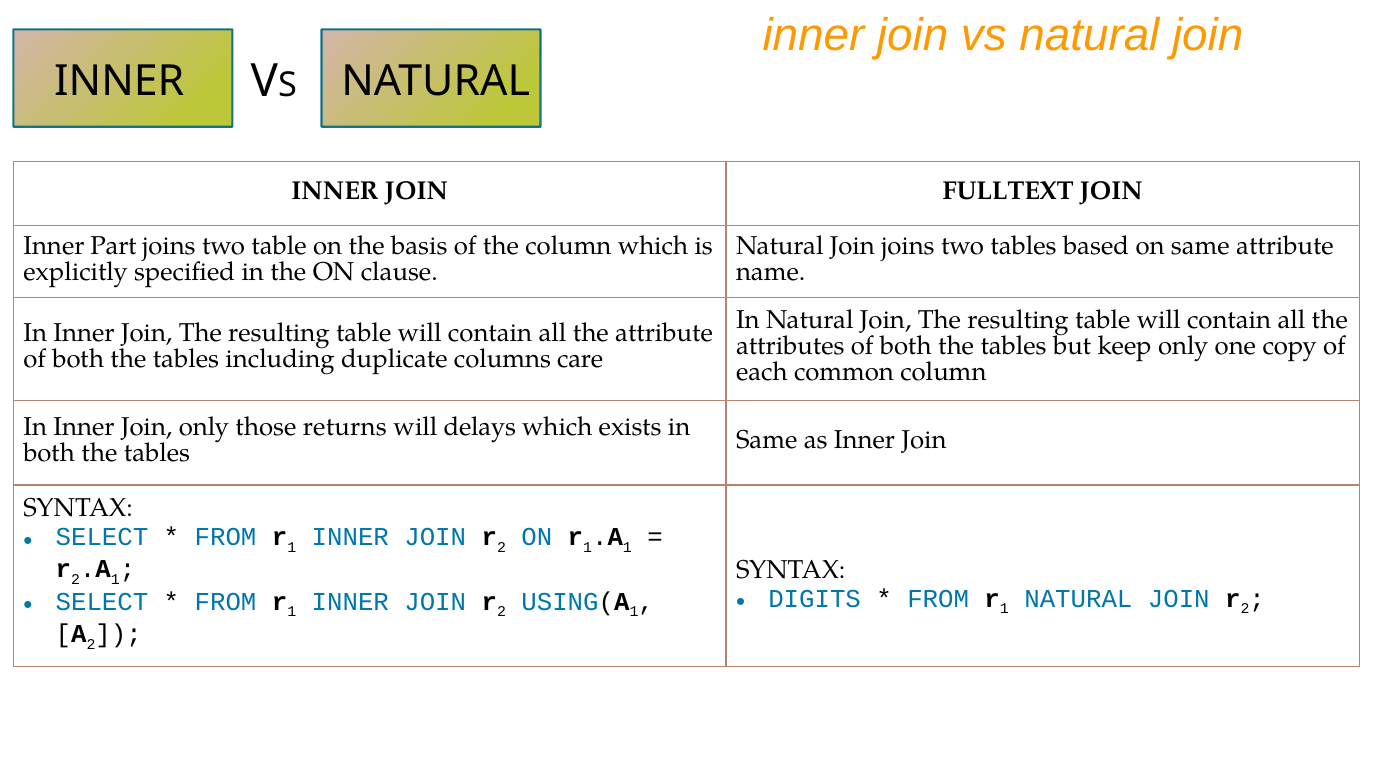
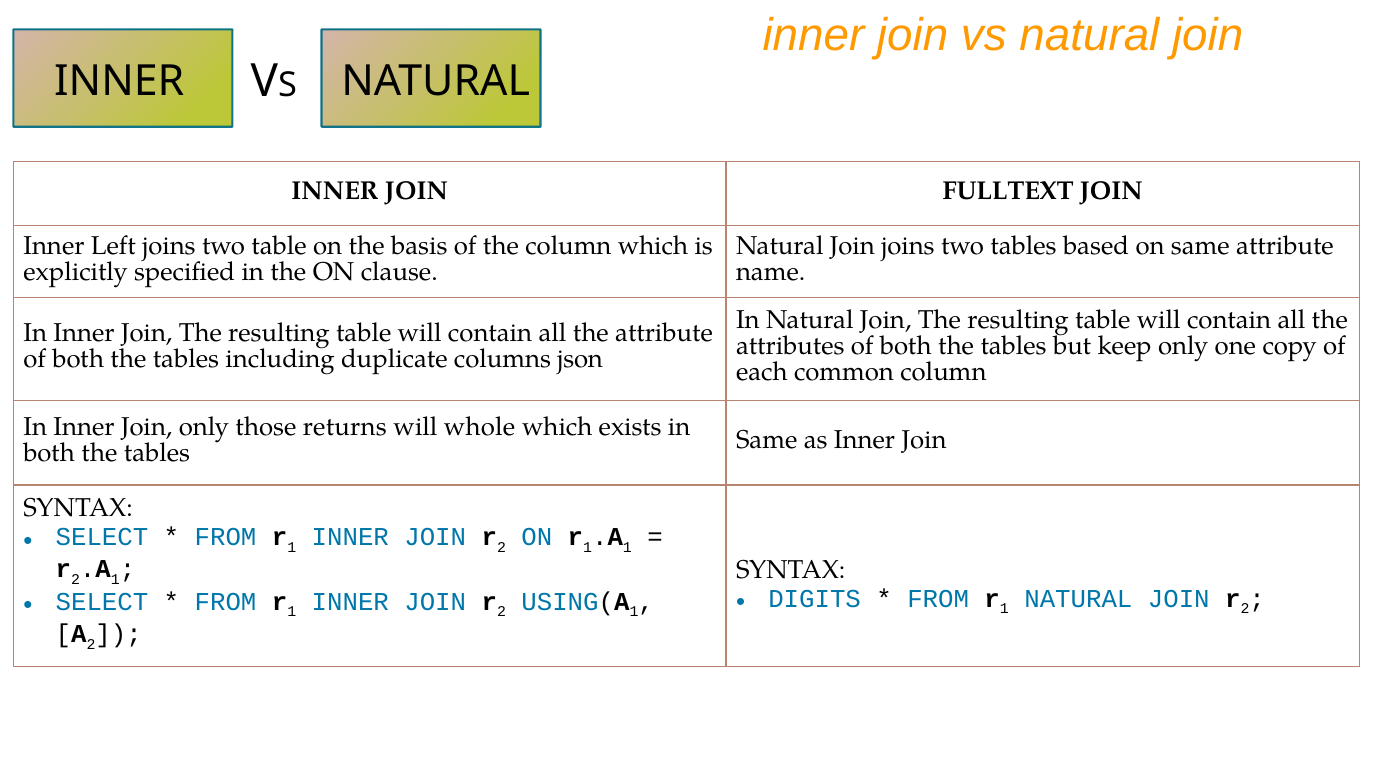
Part: Part -> Left
care: care -> json
delays: delays -> whole
